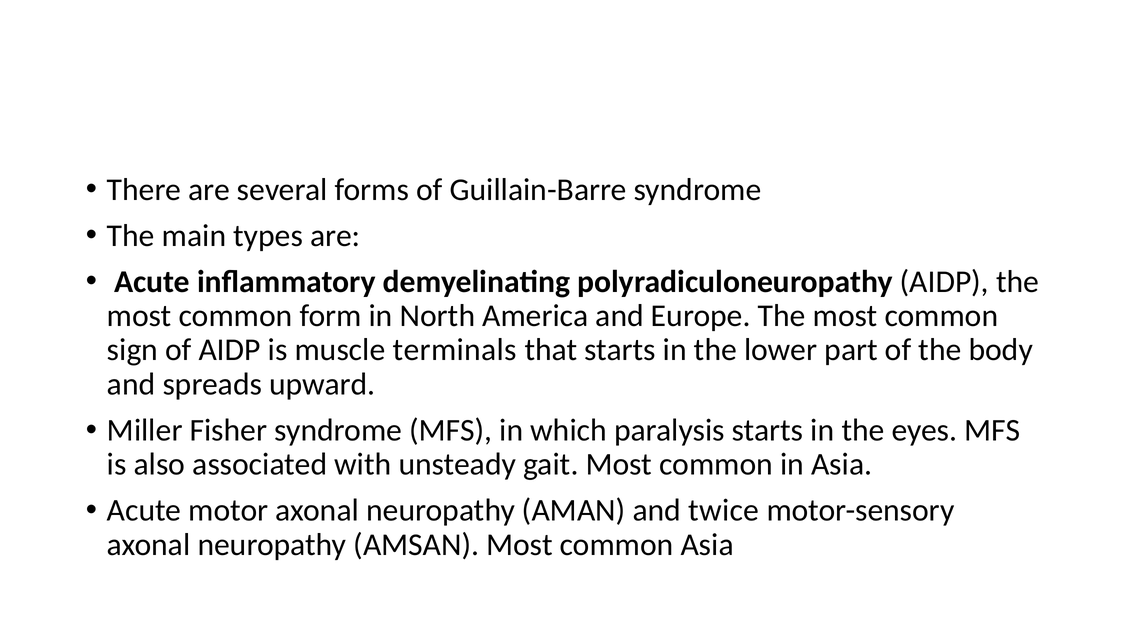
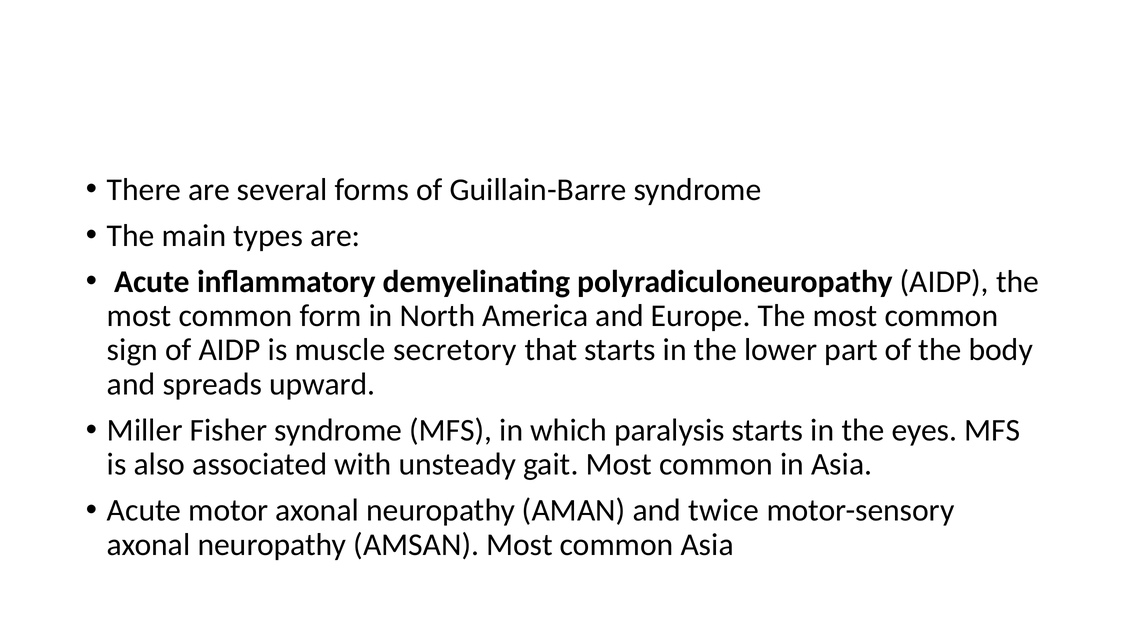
terminals: terminals -> secretory
